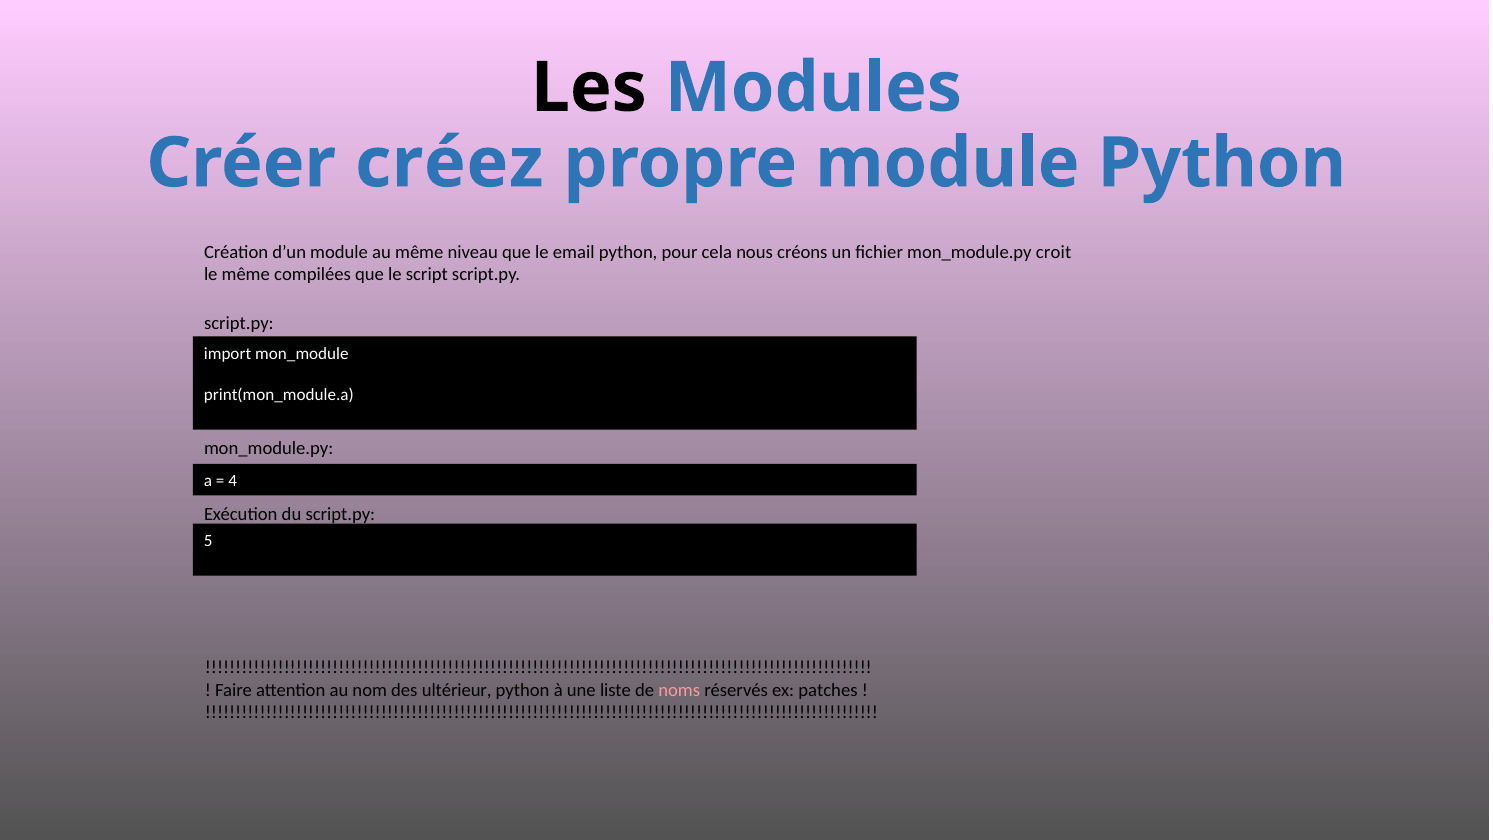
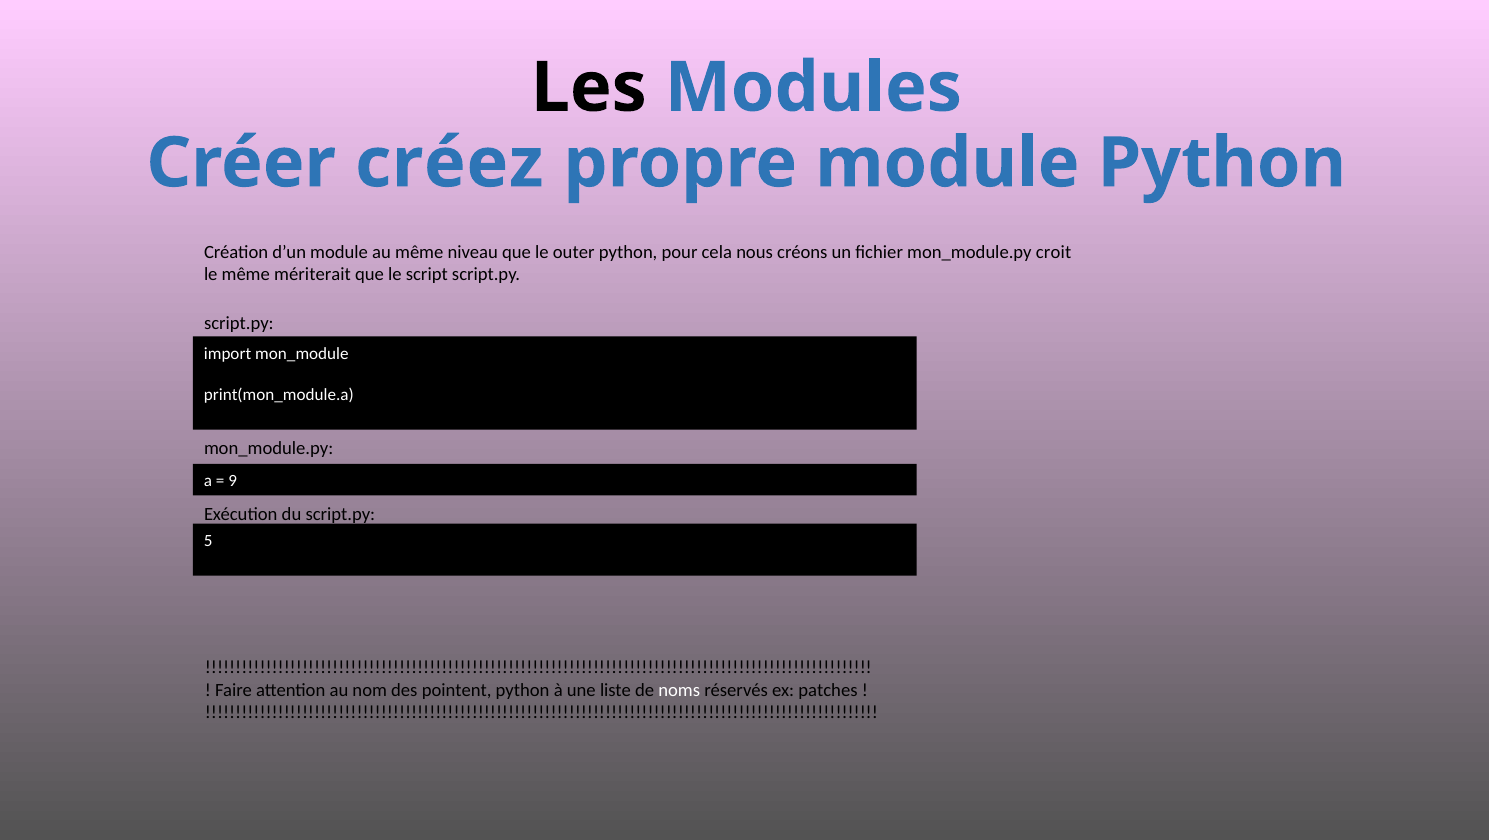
email: email -> outer
compilées: compilées -> mériterait
4: 4 -> 9
ultérieur: ultérieur -> pointent
noms colour: pink -> white
